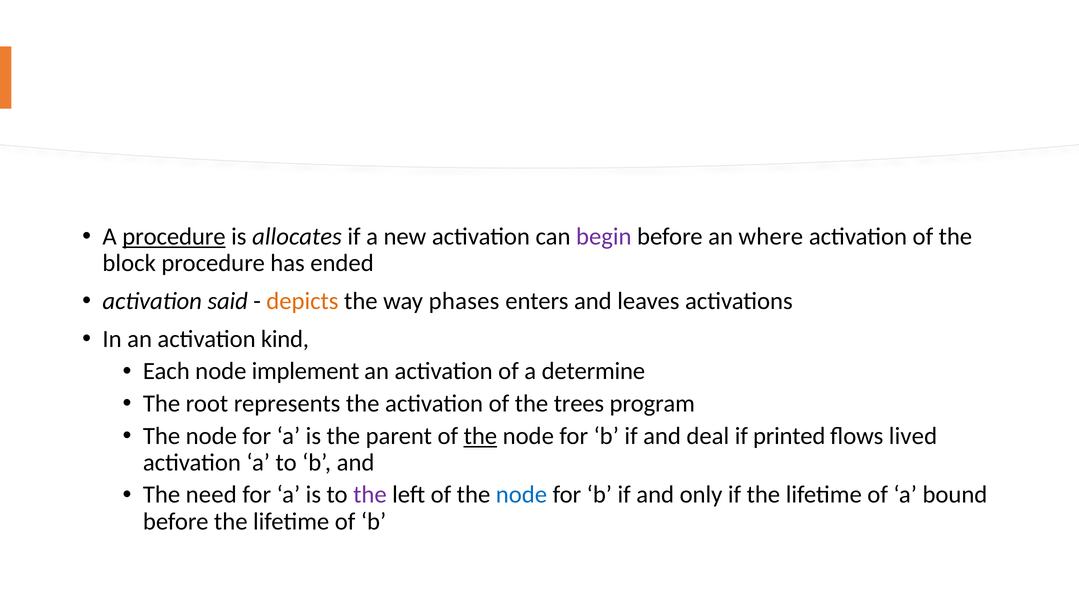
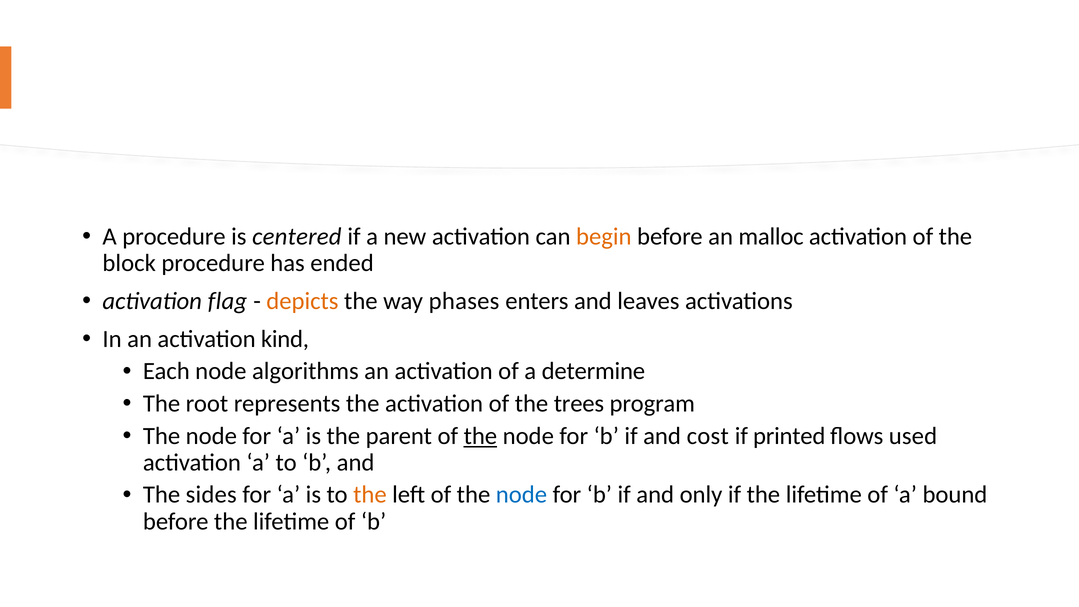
procedure at (174, 237) underline: present -> none
allocates: allocates -> centered
begin colour: purple -> orange
where: where -> malloc
said: said -> flag
implement: implement -> algorithms
deal: deal -> cost
lived: lived -> used
need: need -> sides
the at (370, 495) colour: purple -> orange
